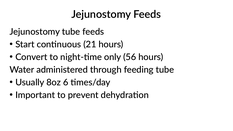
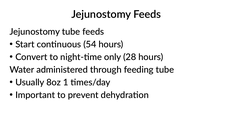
21: 21 -> 54
56: 56 -> 28
6: 6 -> 1
